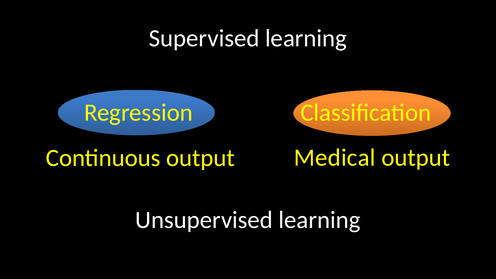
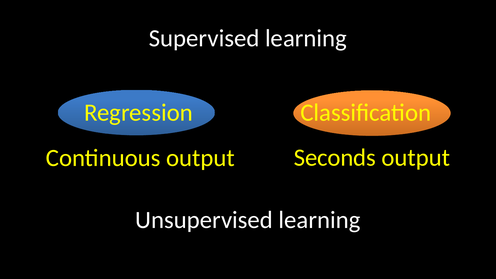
Medical: Medical -> Seconds
